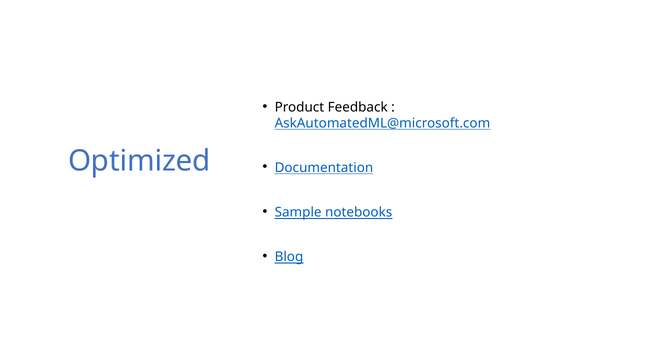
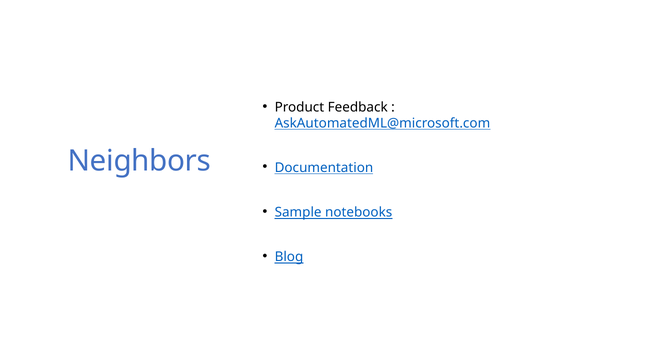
Optimized: Optimized -> Neighbors
